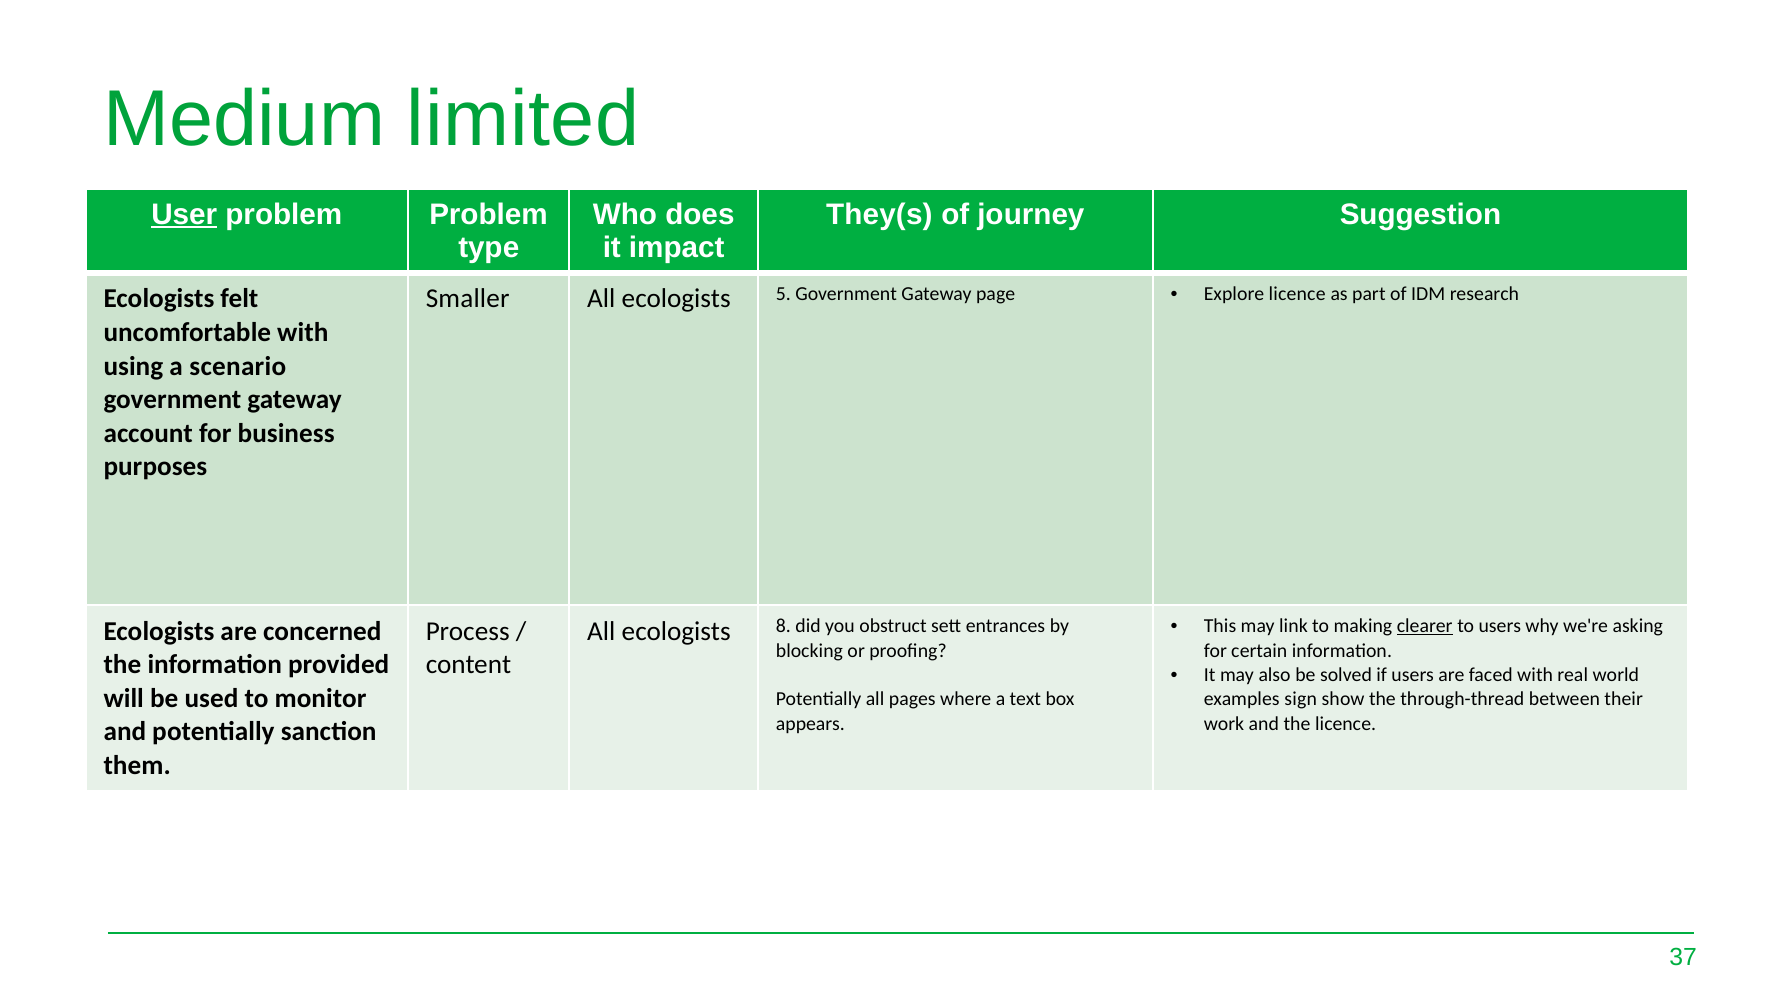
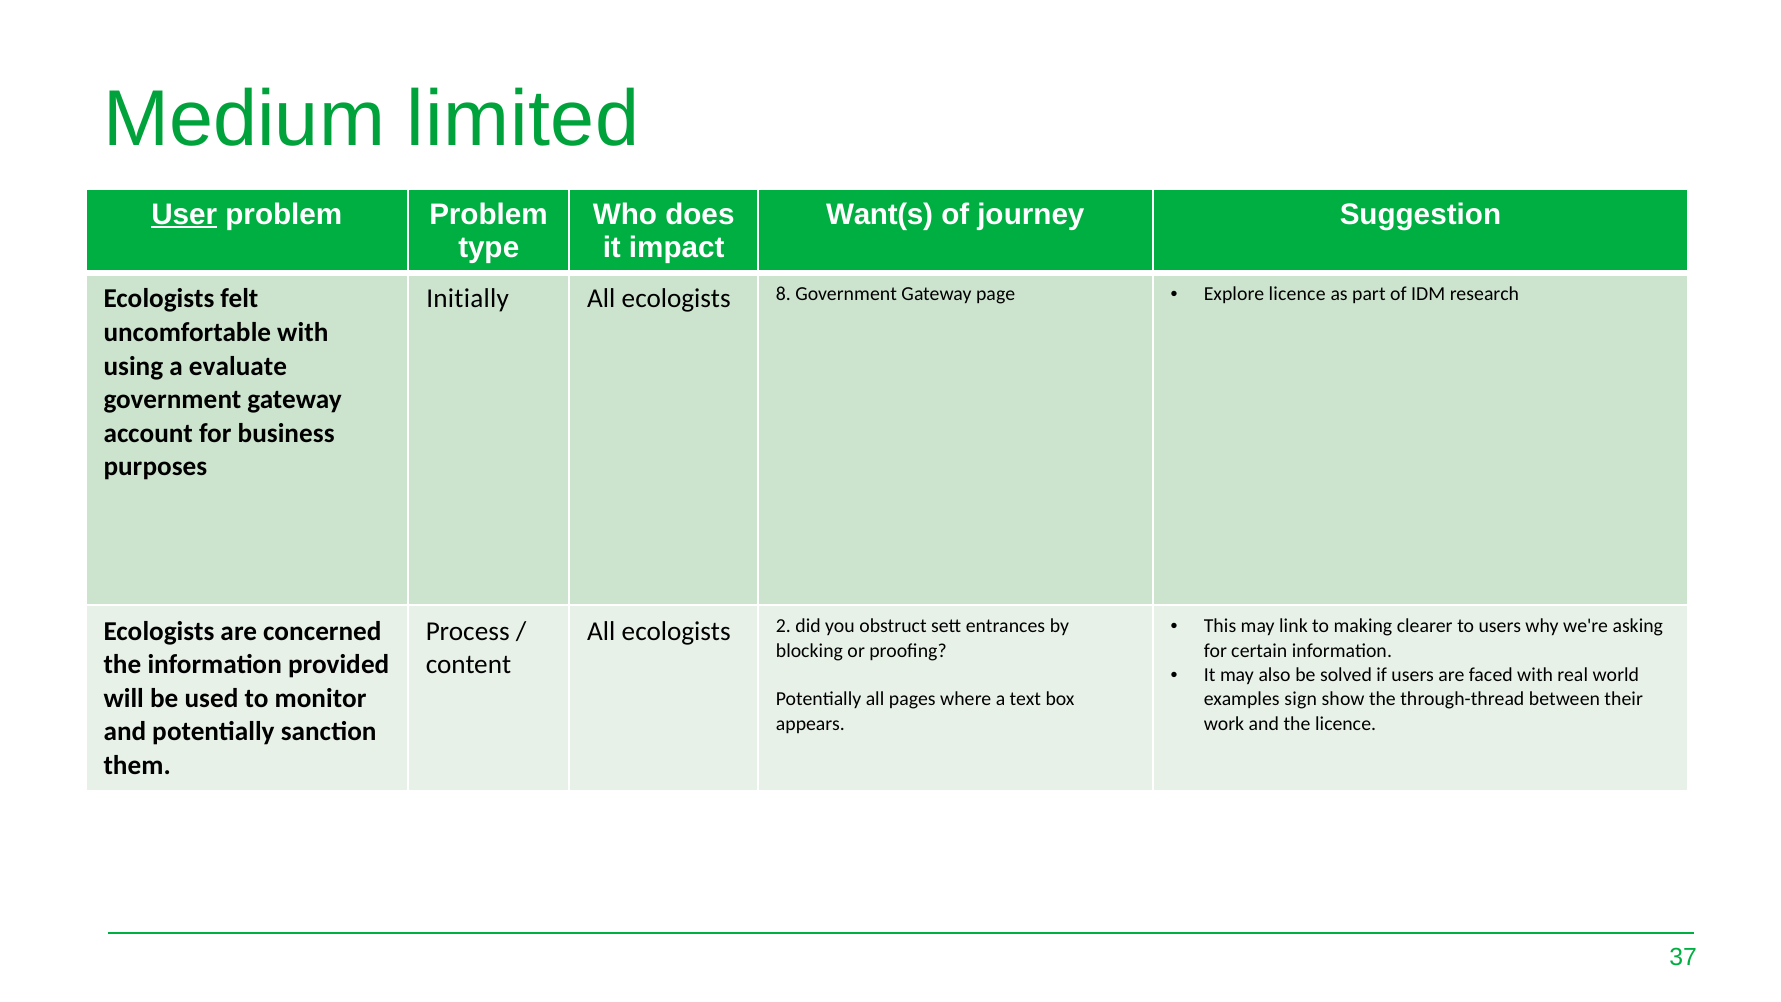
They(s: They(s -> Want(s
Smaller: Smaller -> Initially
5: 5 -> 8
scenario: scenario -> evaluate
clearer underline: present -> none
8: 8 -> 2
